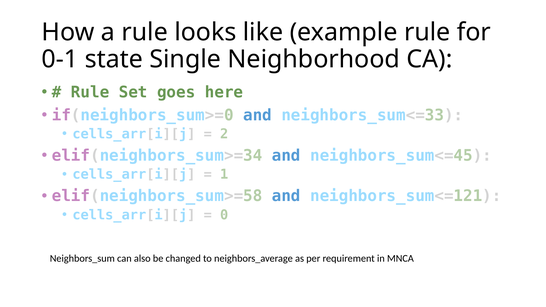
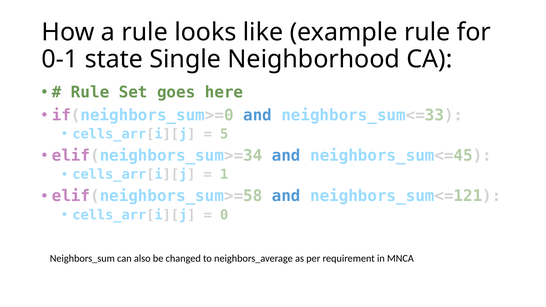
2: 2 -> 5
